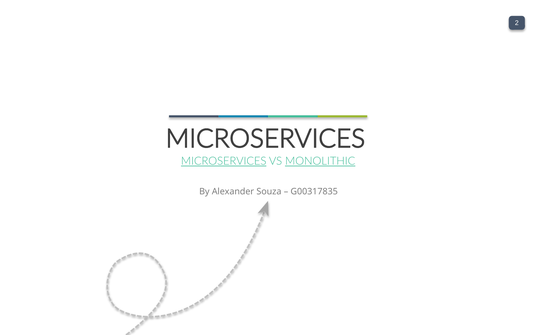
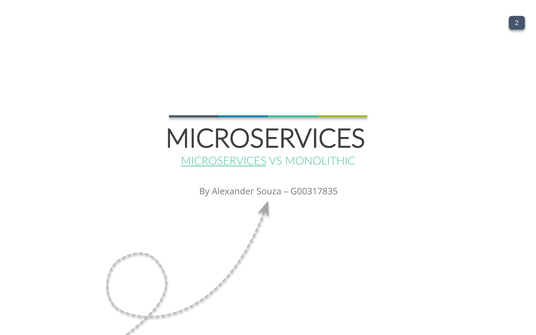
MONOLITHIC underline: present -> none
